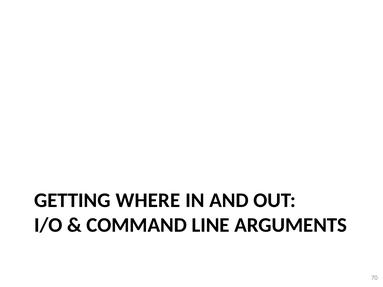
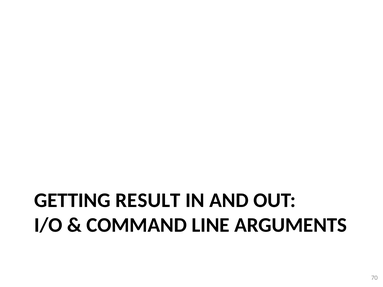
WHERE: WHERE -> RESULT
